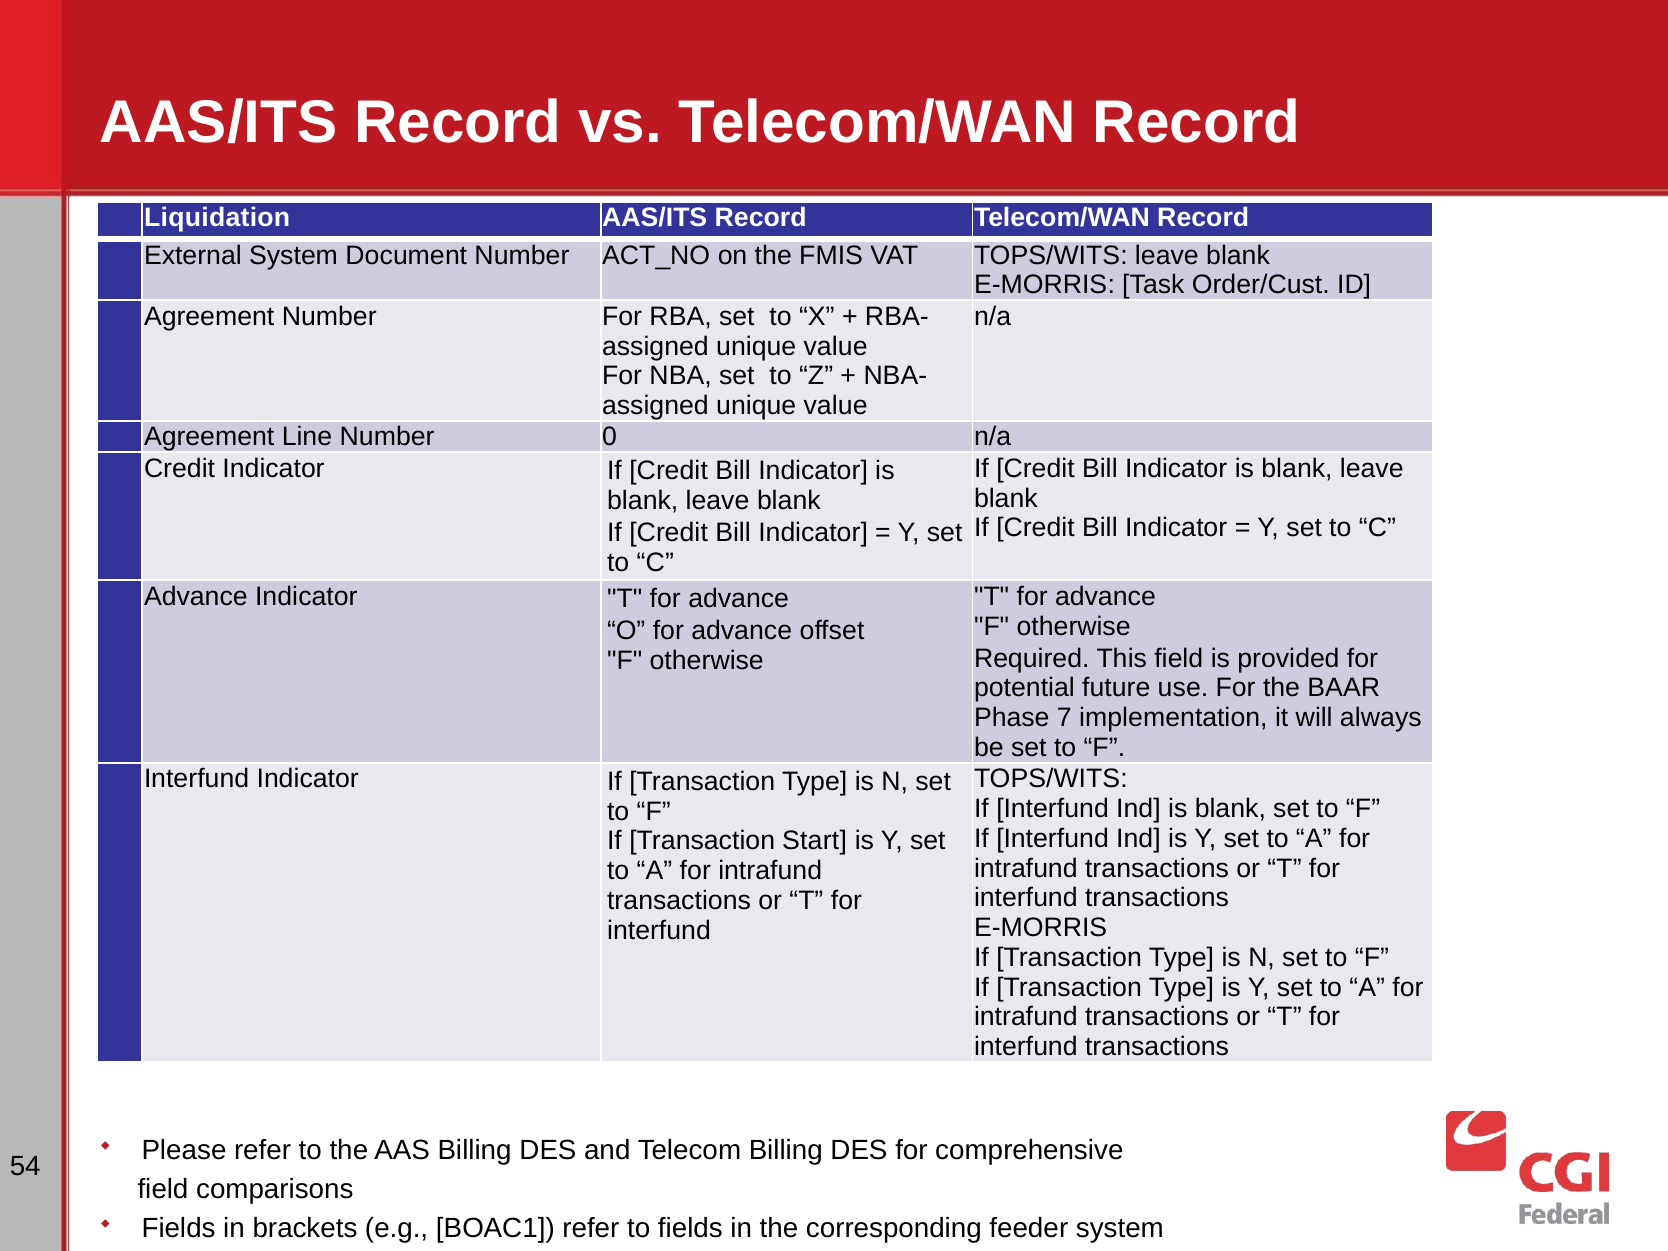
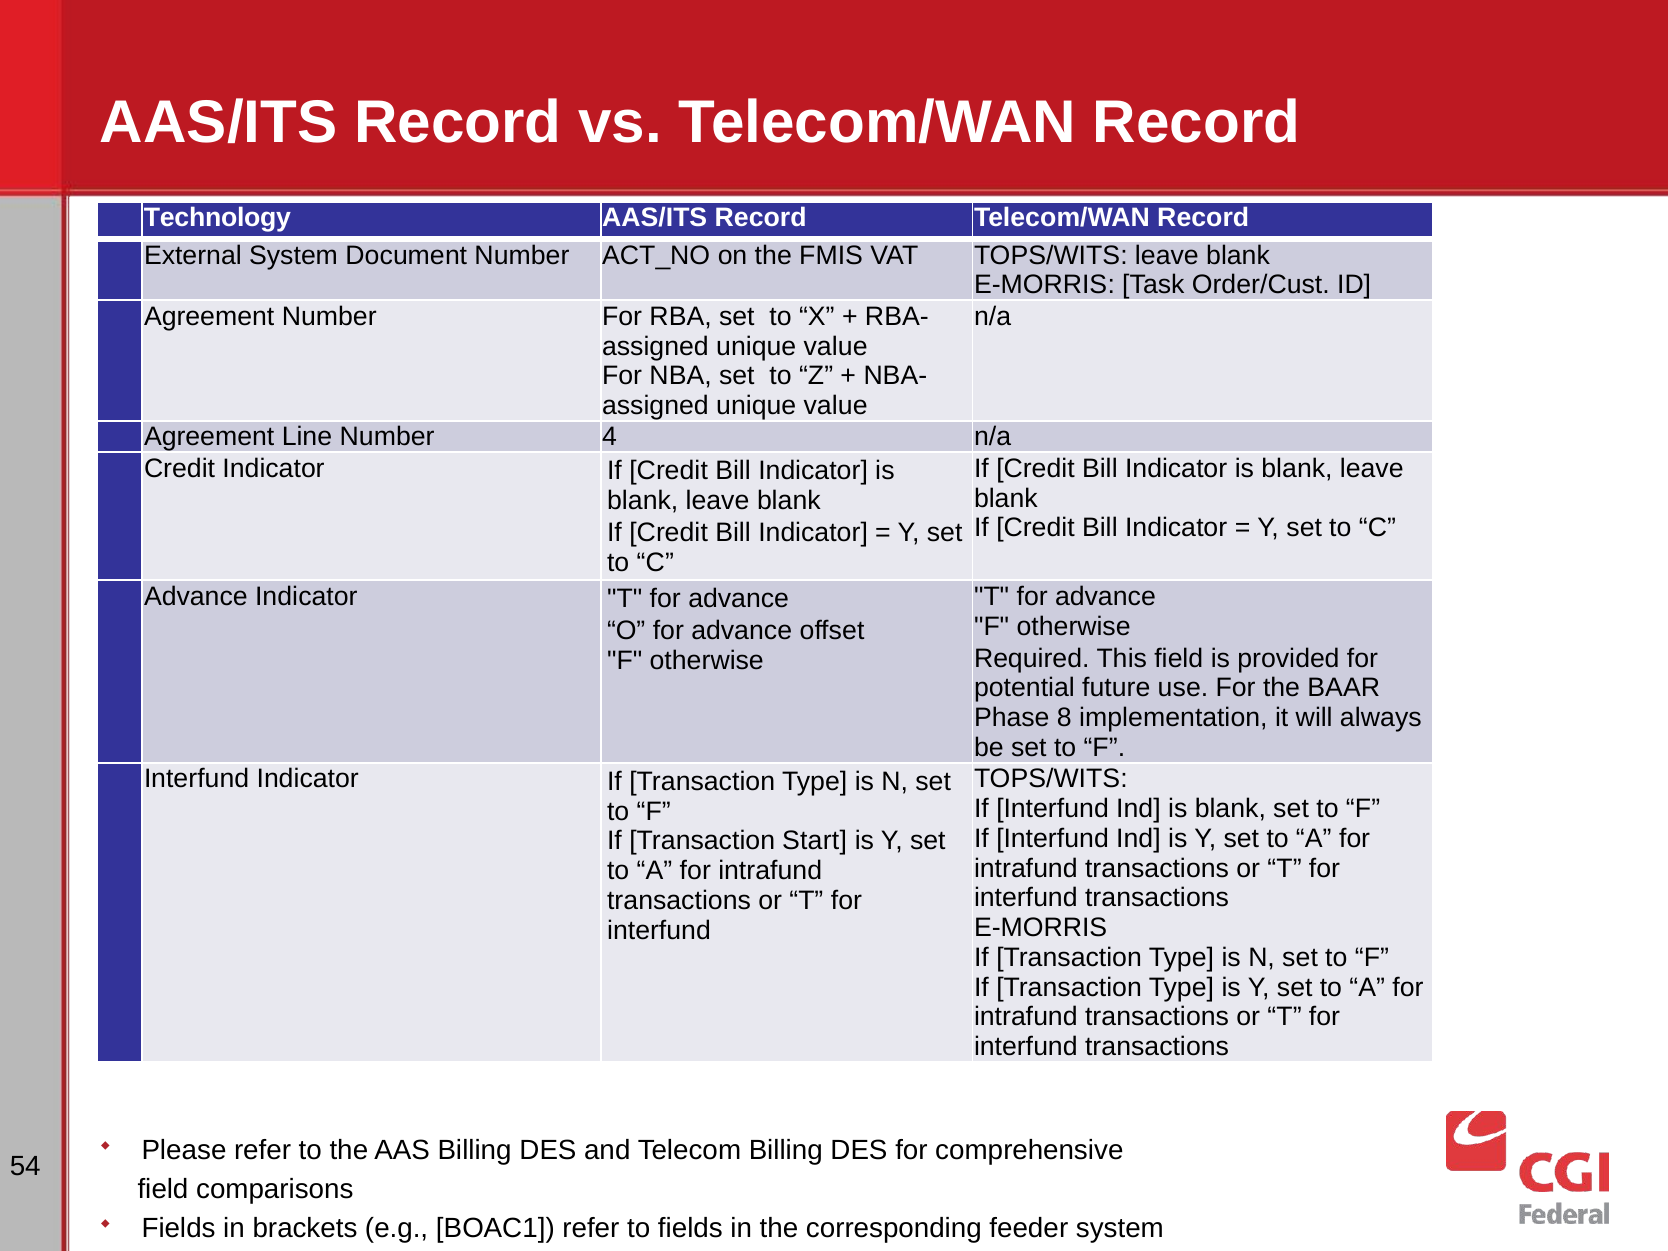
Liquidation: Liquidation -> Technology
0: 0 -> 4
7: 7 -> 8
